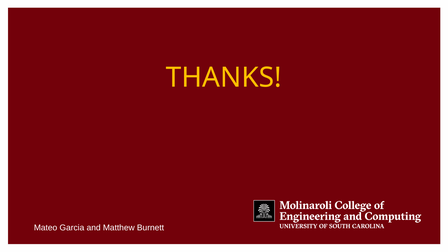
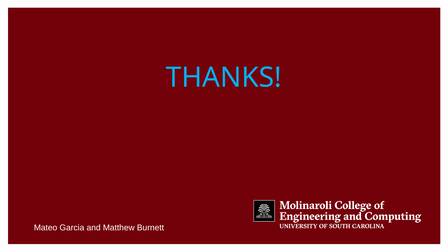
THANKS colour: yellow -> light blue
